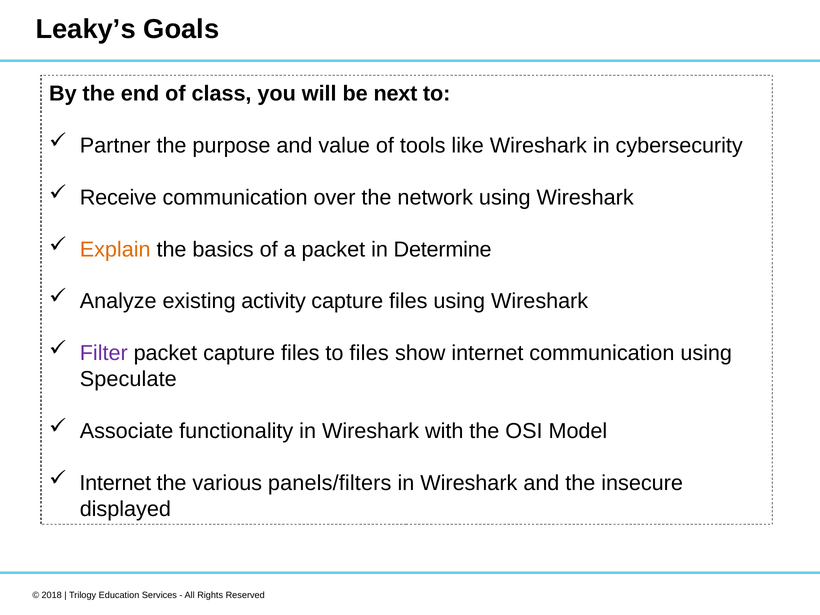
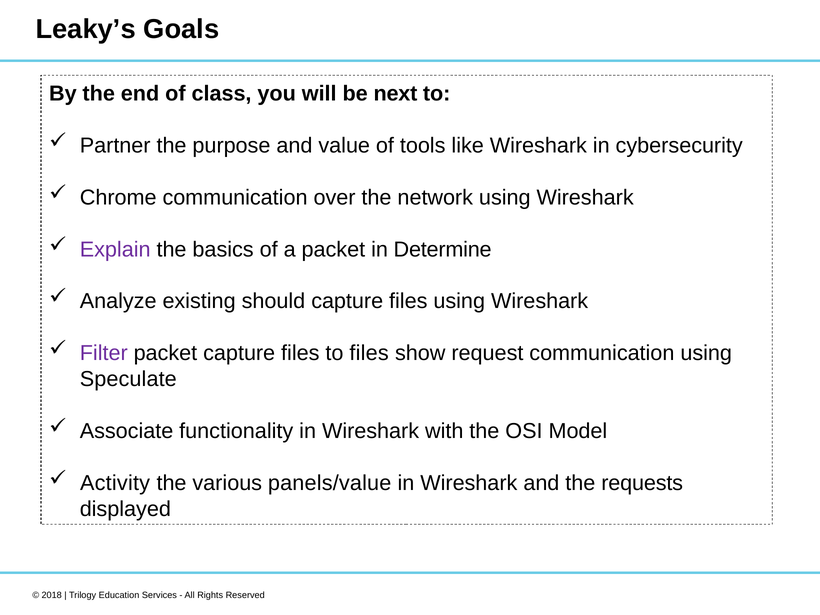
Receive: Receive -> Chrome
Explain colour: orange -> purple
activity: activity -> should
show internet: internet -> request
Internet at (115, 483): Internet -> Activity
panels/filters: panels/filters -> panels/value
insecure: insecure -> requests
